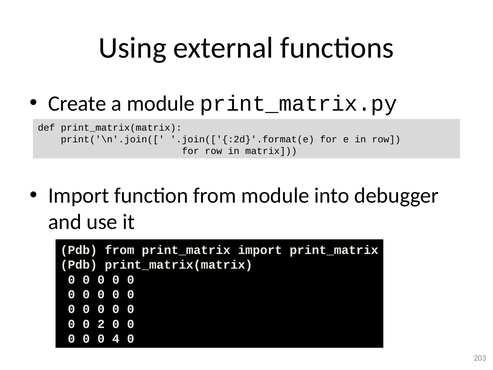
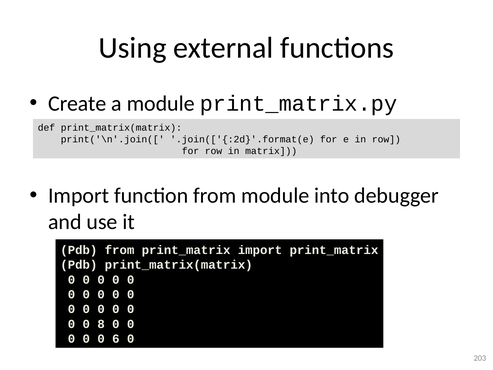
2: 2 -> 8
4: 4 -> 6
